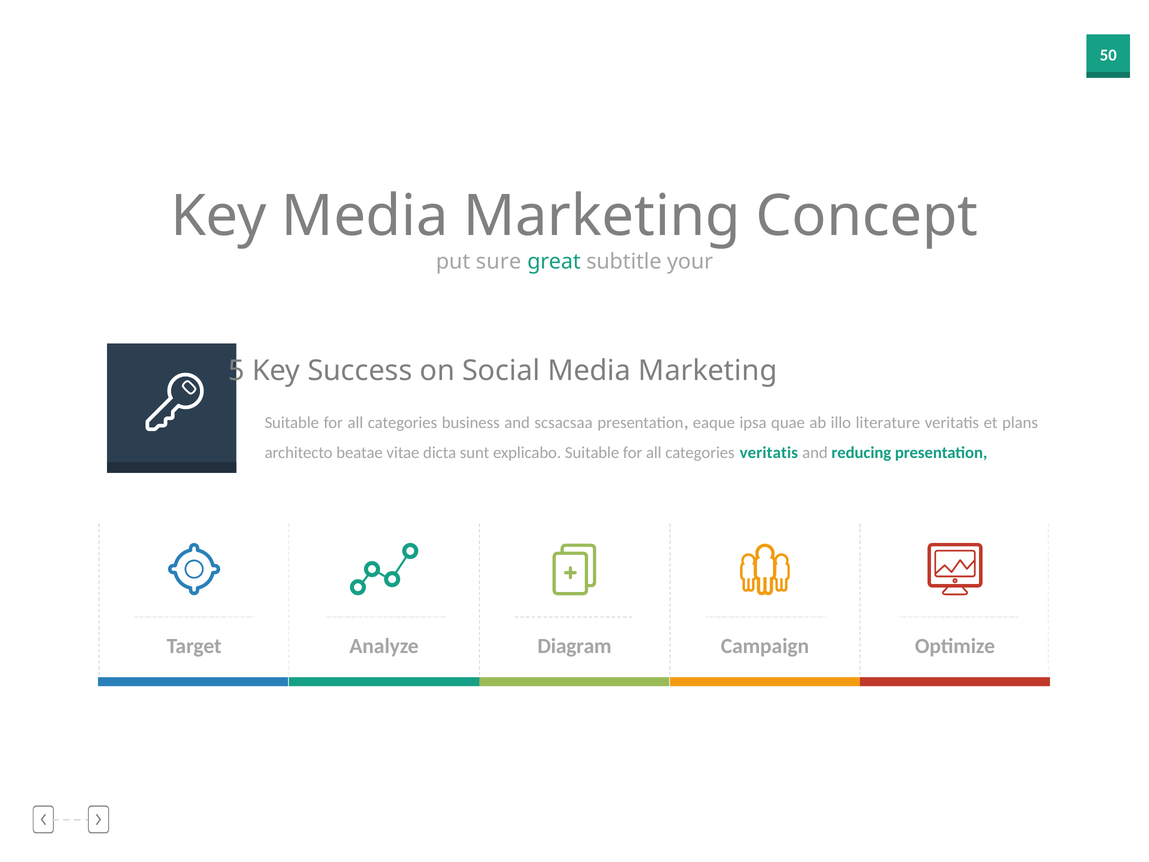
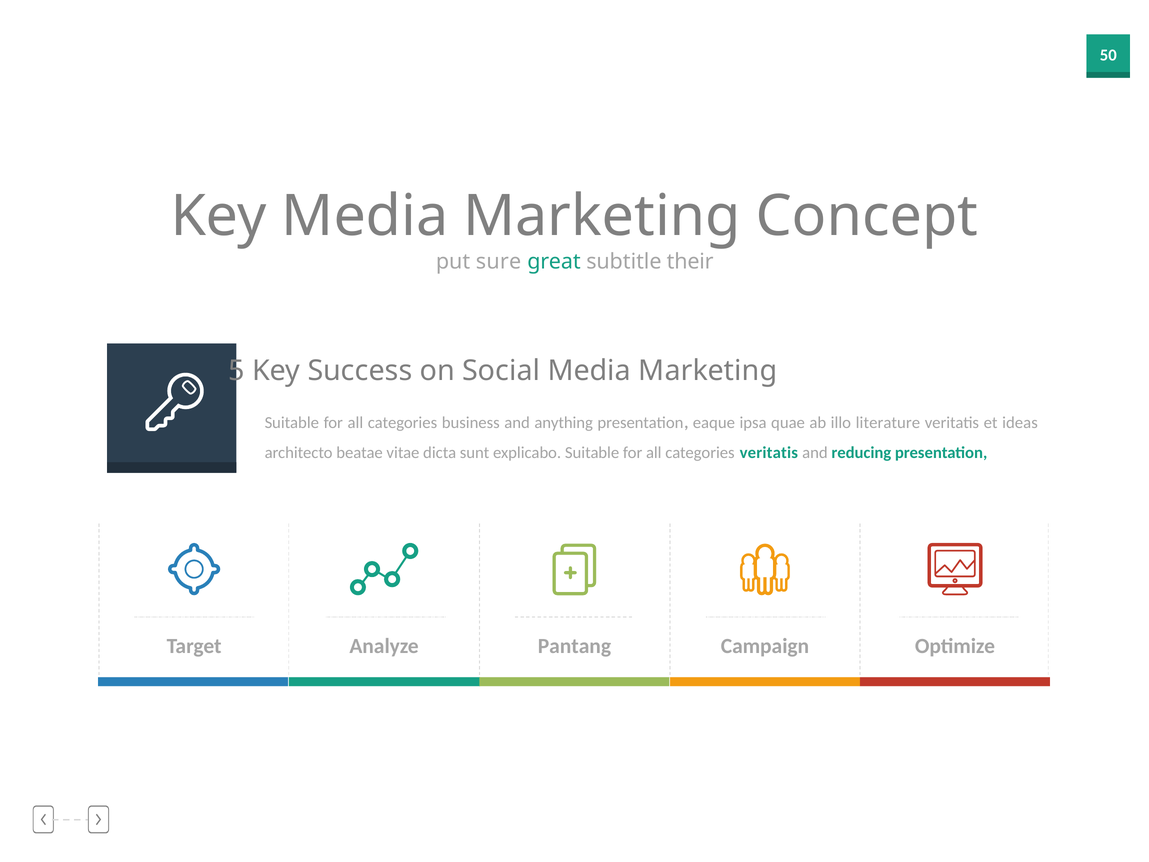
your: your -> their
scsacsaa: scsacsaa -> anything
plans: plans -> ideas
Diagram: Diagram -> Pantang
